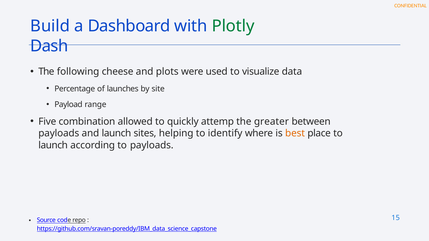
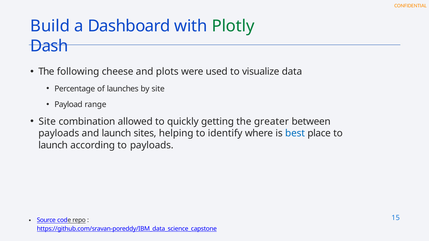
Five at (47, 122): Five -> Site
attemp: attemp -> getting
best colour: orange -> blue
